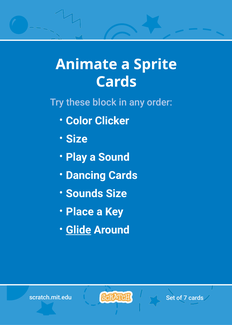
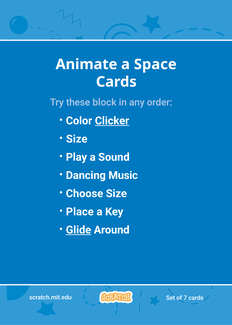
Sprite: Sprite -> Space
Clicker underline: none -> present
Dancing Cards: Cards -> Music
Sounds: Sounds -> Choose
